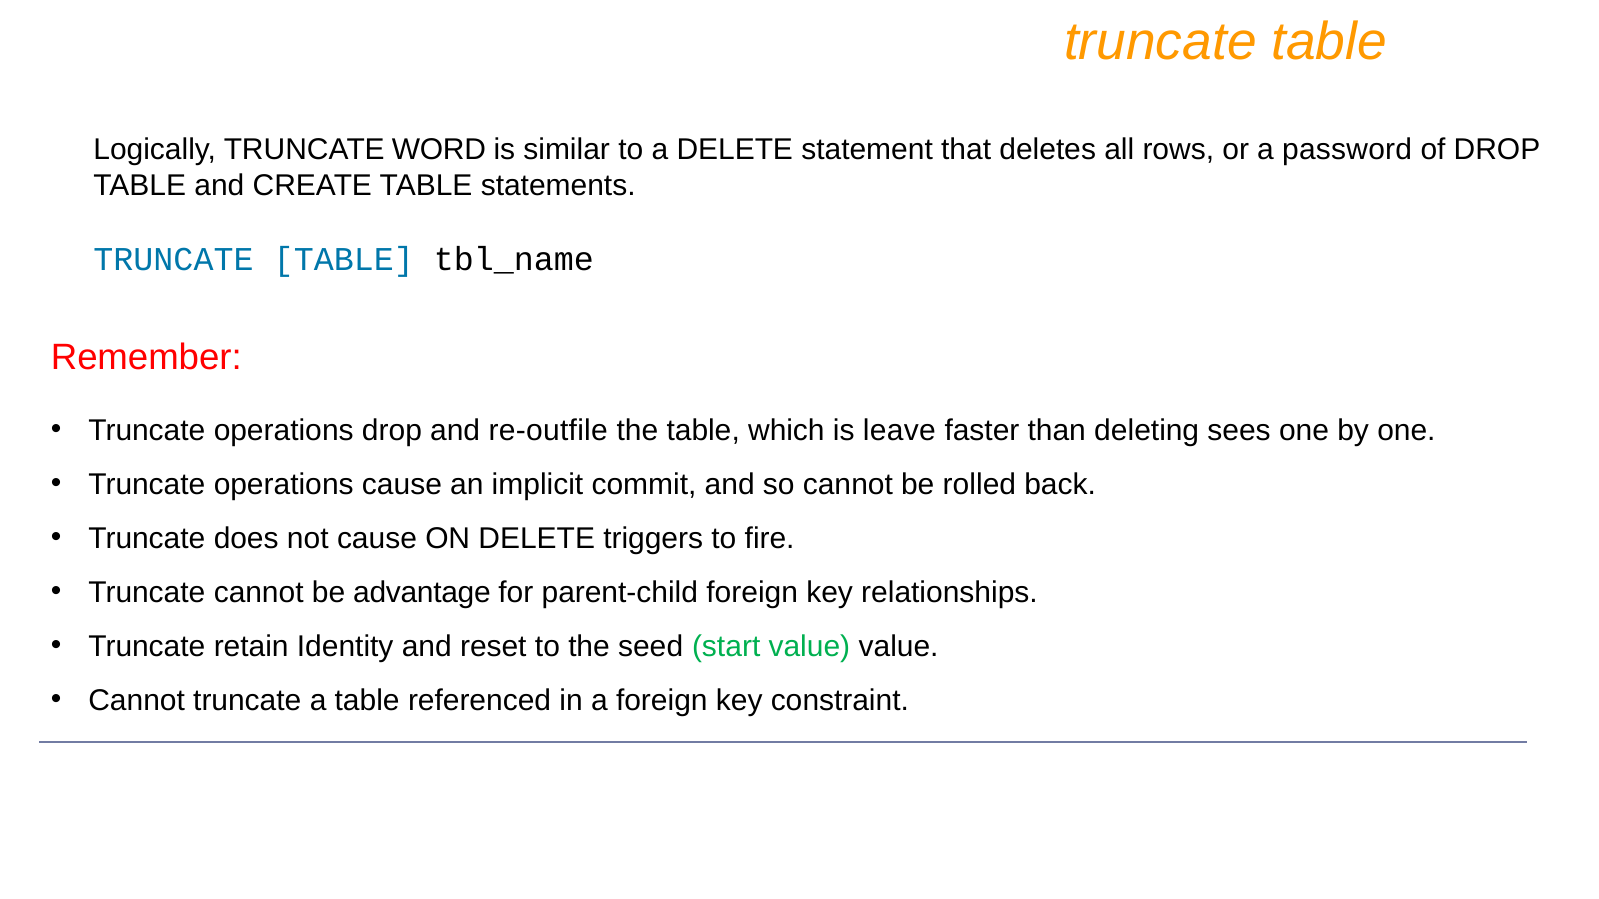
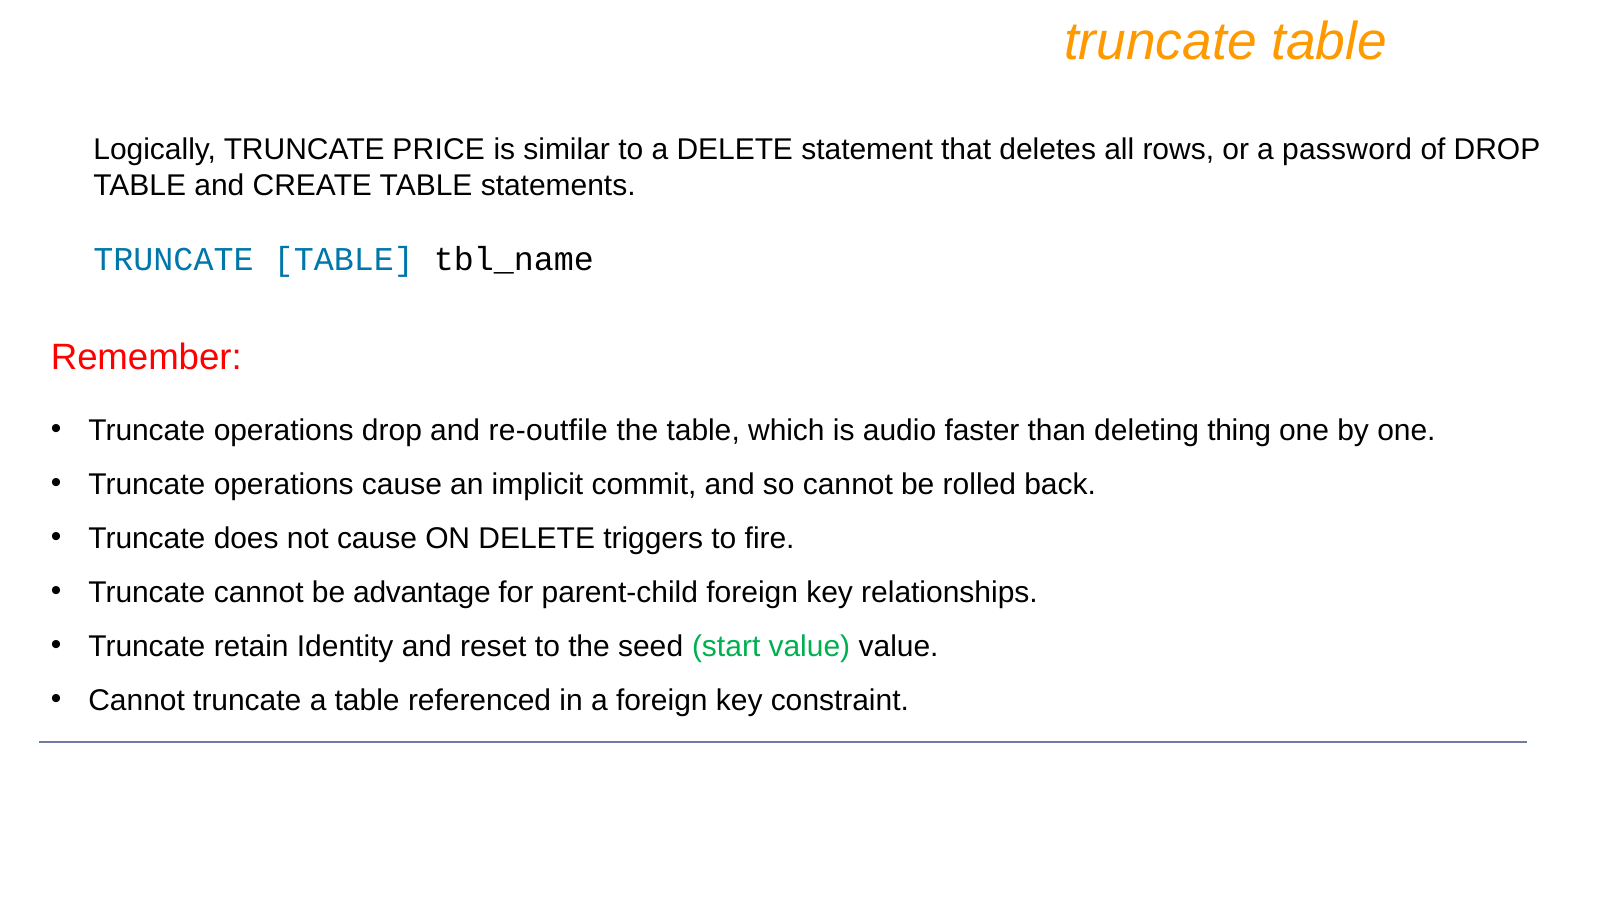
WORD: WORD -> PRICE
leave: leave -> audio
sees: sees -> thing
